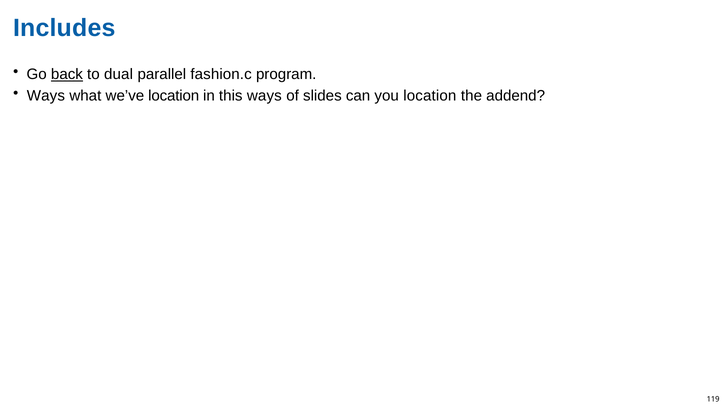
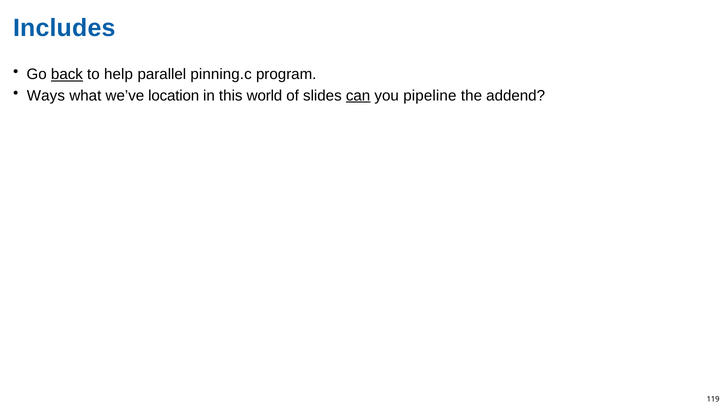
dual: dual -> help
fashion.c: fashion.c -> pinning.c
this ways: ways -> world
can underline: none -> present
you location: location -> pipeline
